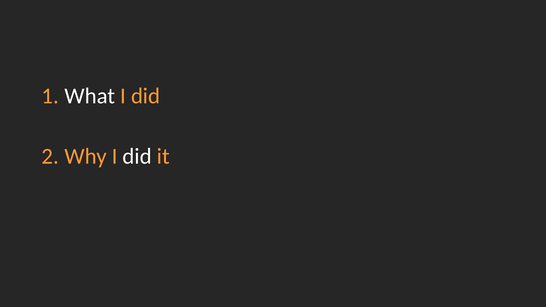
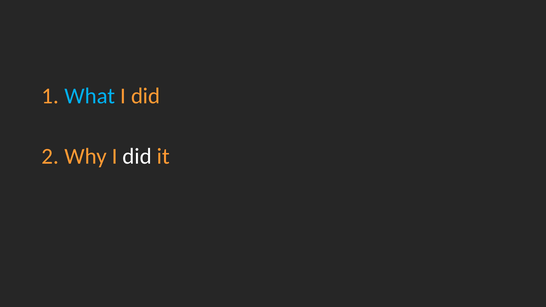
What colour: white -> light blue
